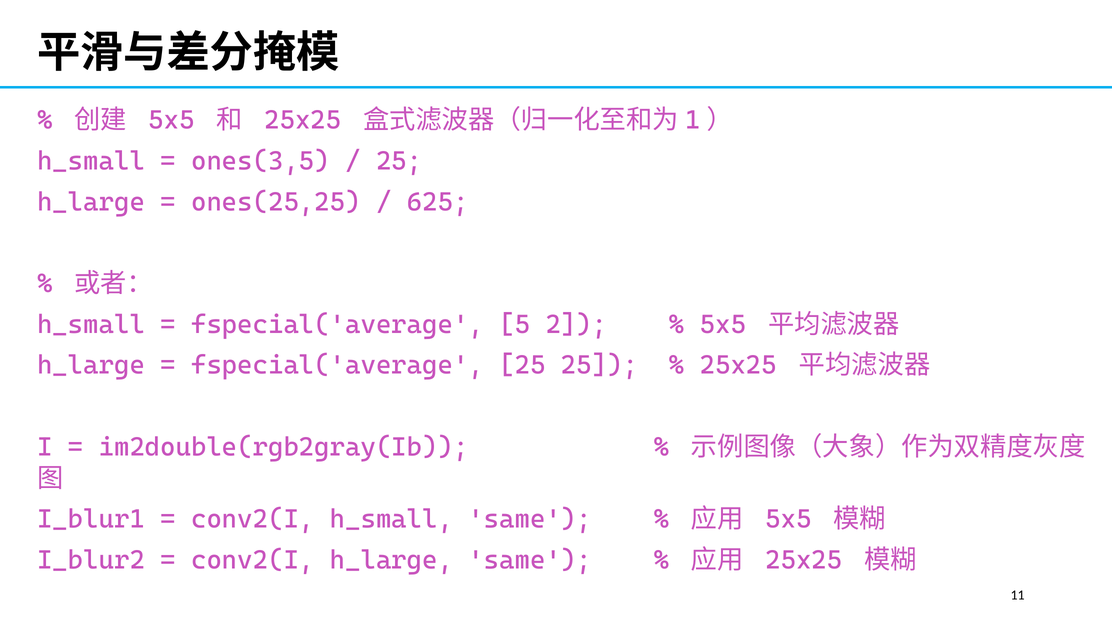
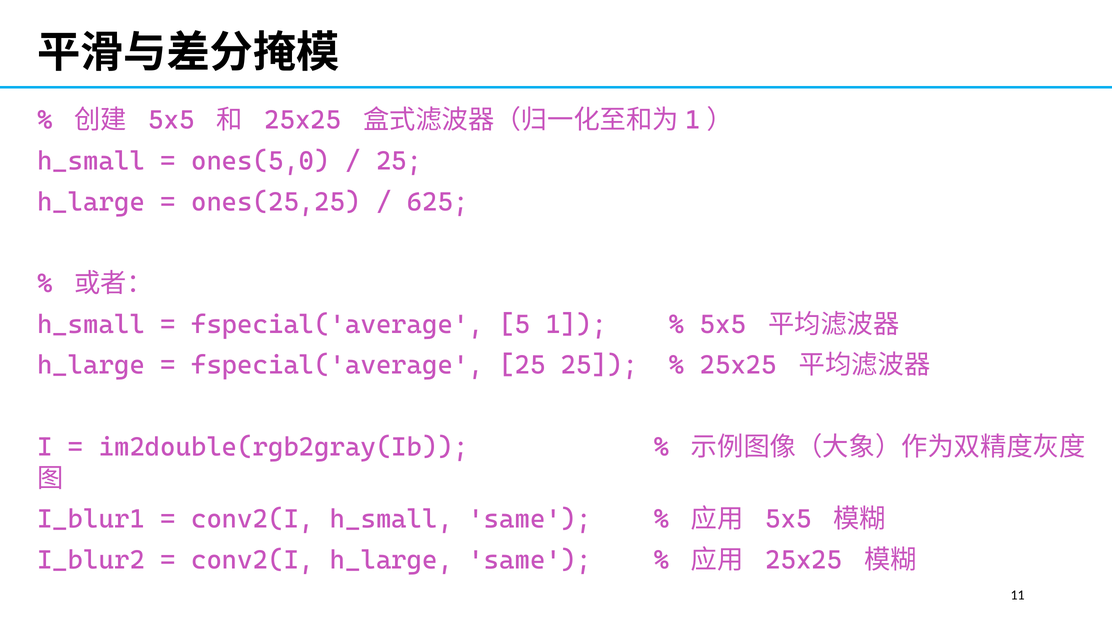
ones(3,5: ones(3,5 -> ones(5,0
2: 2 -> 1
